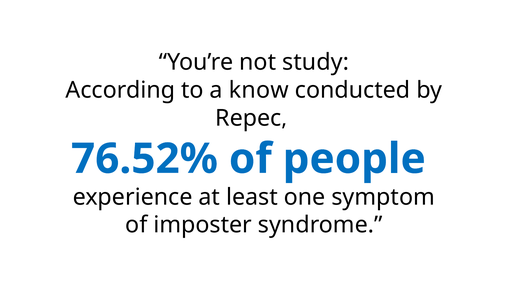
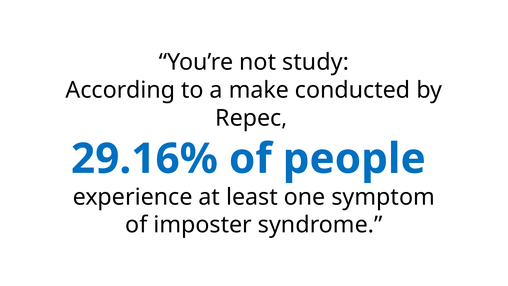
know: know -> make
76.52%: 76.52% -> 29.16%
